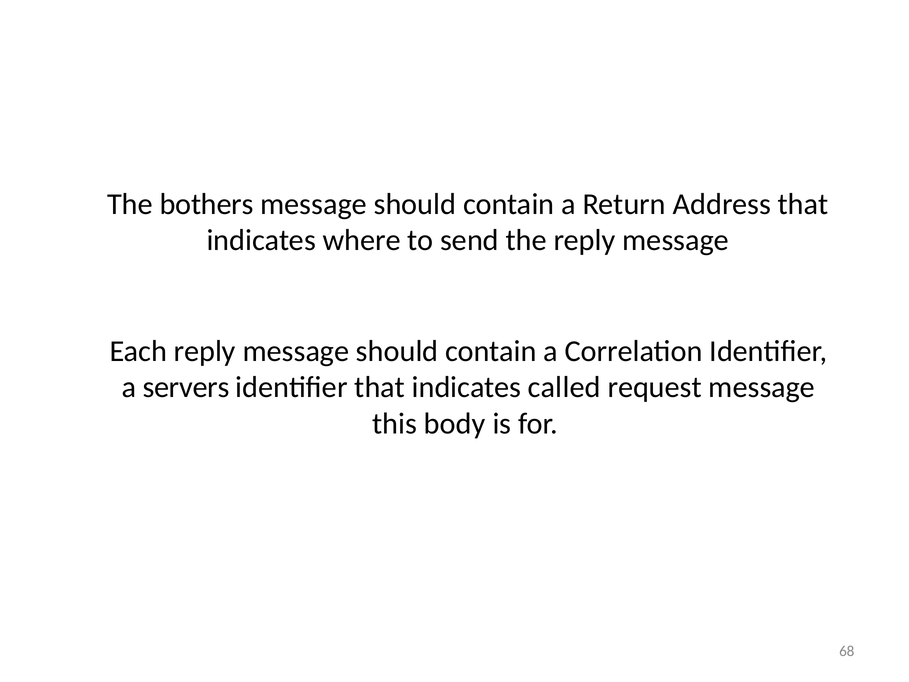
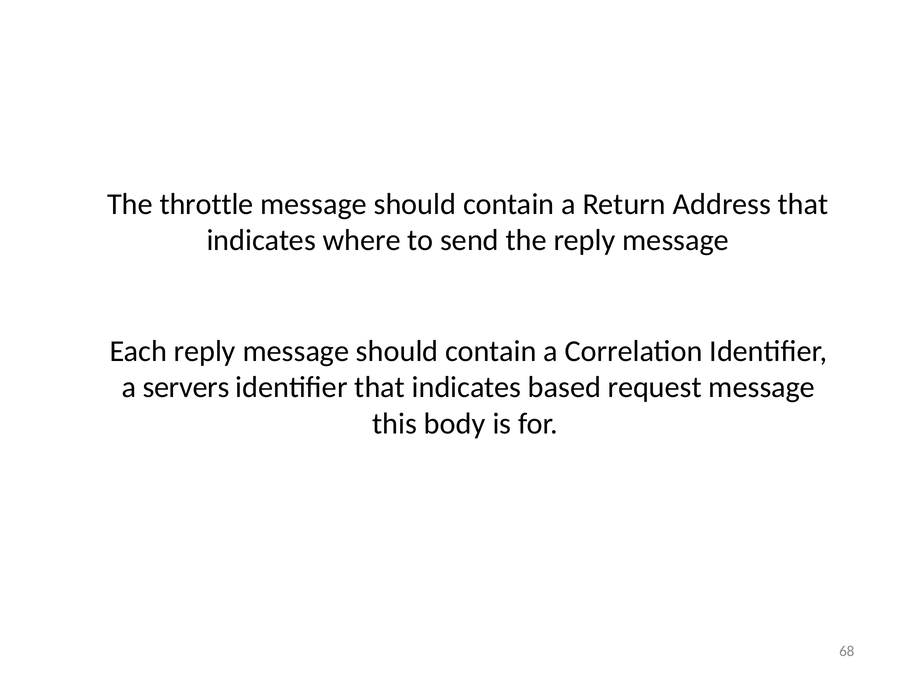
bothers: bothers -> throttle
called: called -> based
